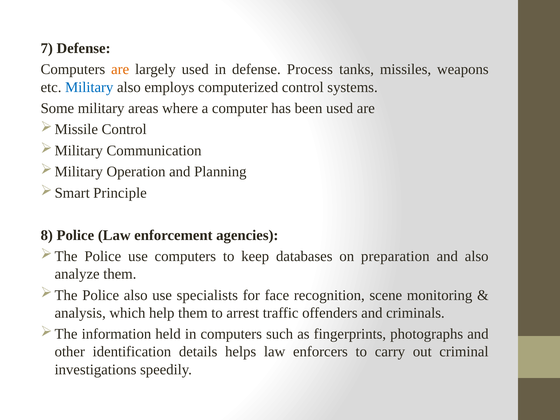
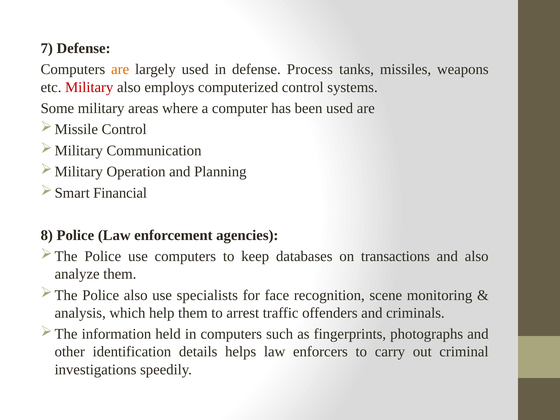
Military at (89, 87) colour: blue -> red
Principle: Principle -> Financial
preparation: preparation -> transactions
